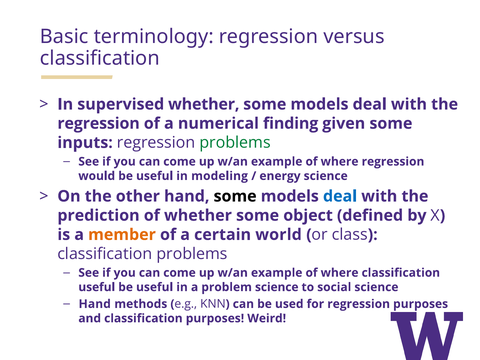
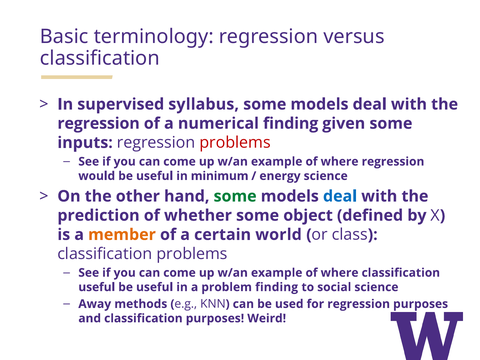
supervised whether: whether -> syllabus
problems at (235, 143) colour: green -> red
modeling: modeling -> minimum
some at (235, 196) colour: black -> green
problem science: science -> finding
Hand at (95, 304): Hand -> Away
